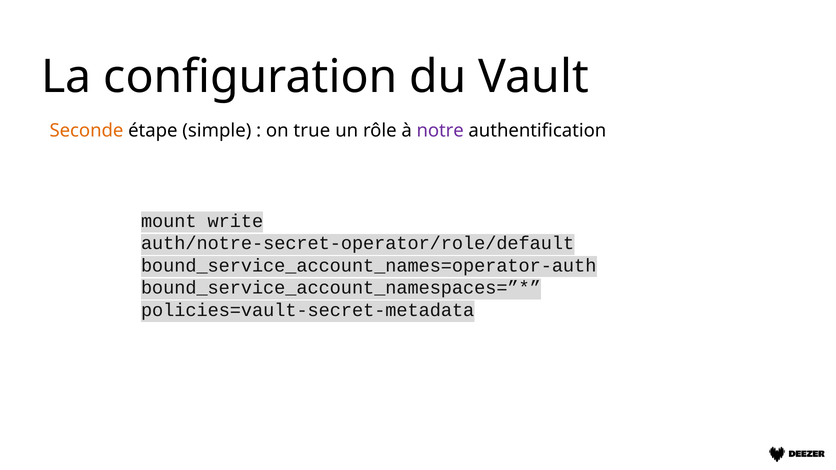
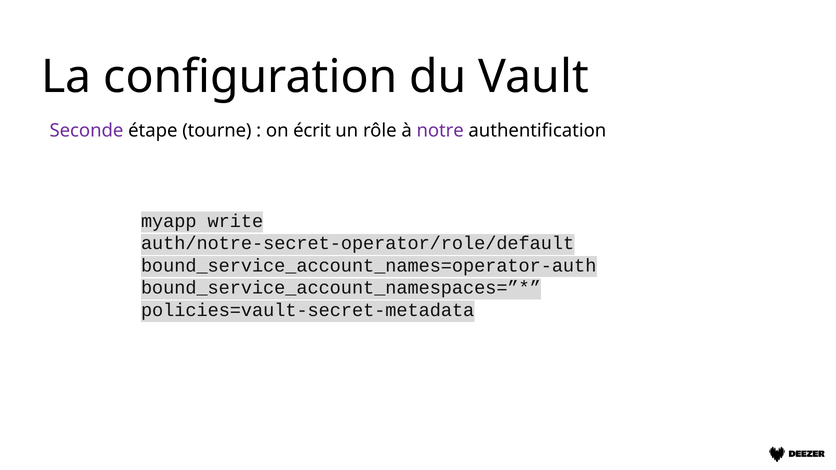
Seconde colour: orange -> purple
simple: simple -> tourne
true: true -> écrit
mount: mount -> myapp
